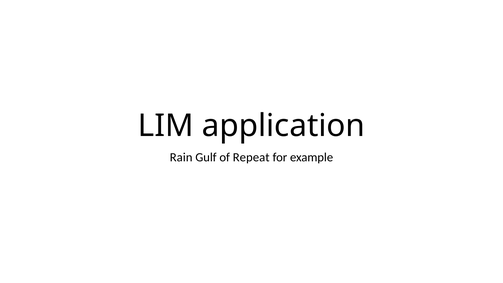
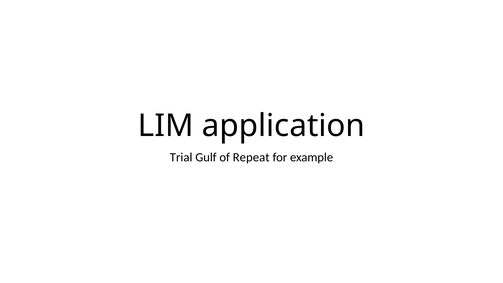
Rain: Rain -> Trial
